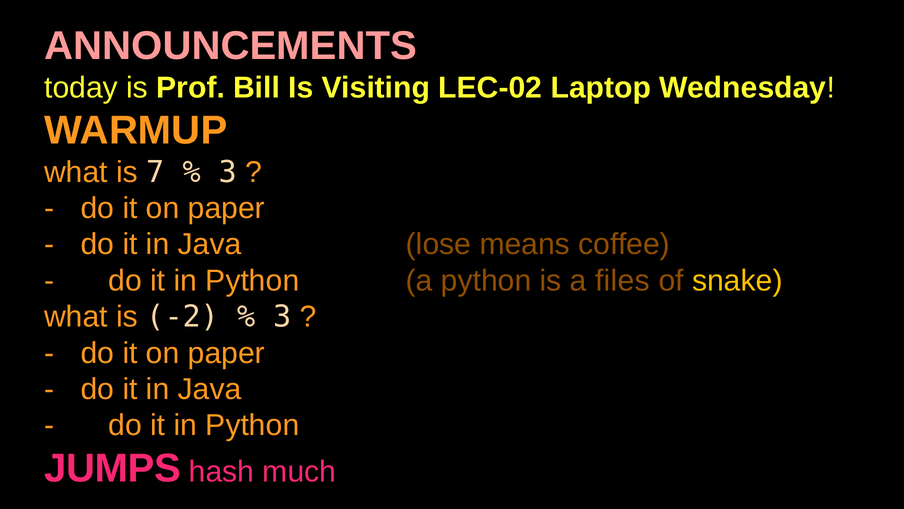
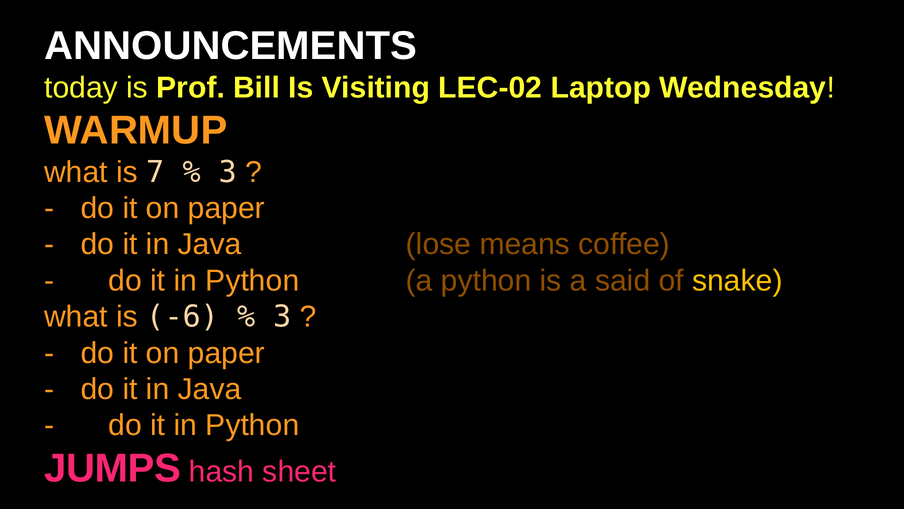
ANNOUNCEMENTS colour: pink -> white
files: files -> said
-2: -2 -> -6
much: much -> sheet
